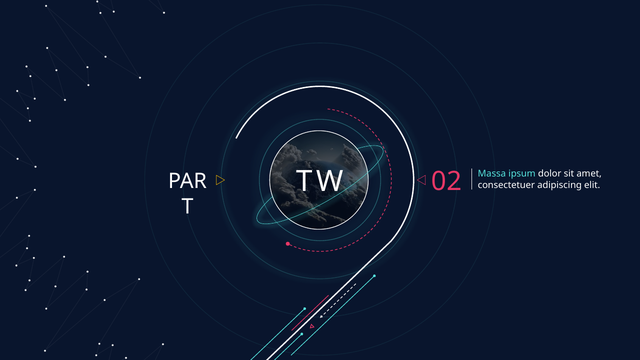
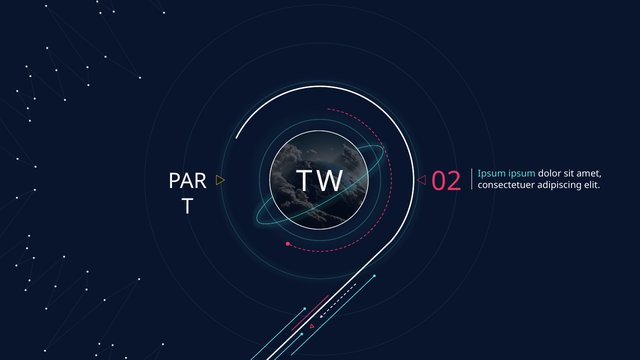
02 Massa: Massa -> Ipsum
